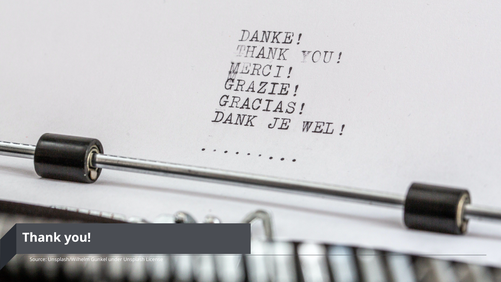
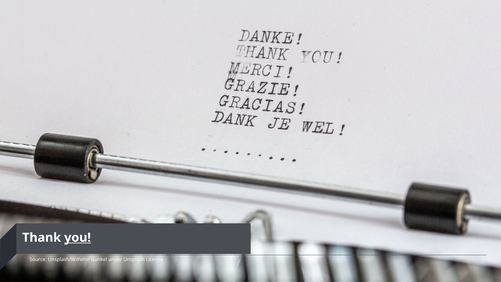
you underline: none -> present
